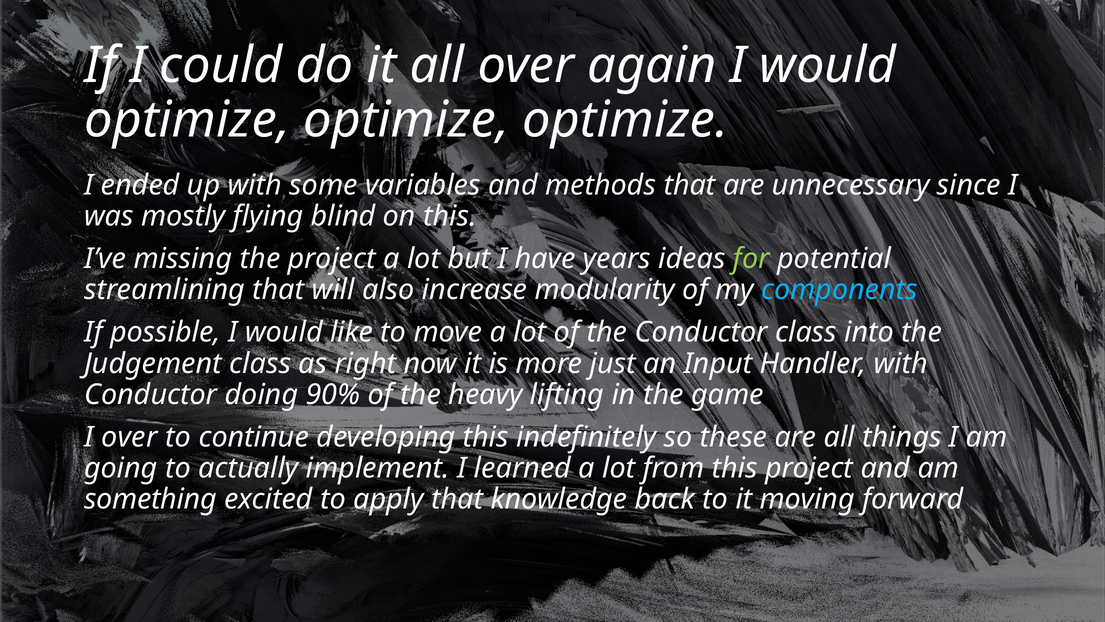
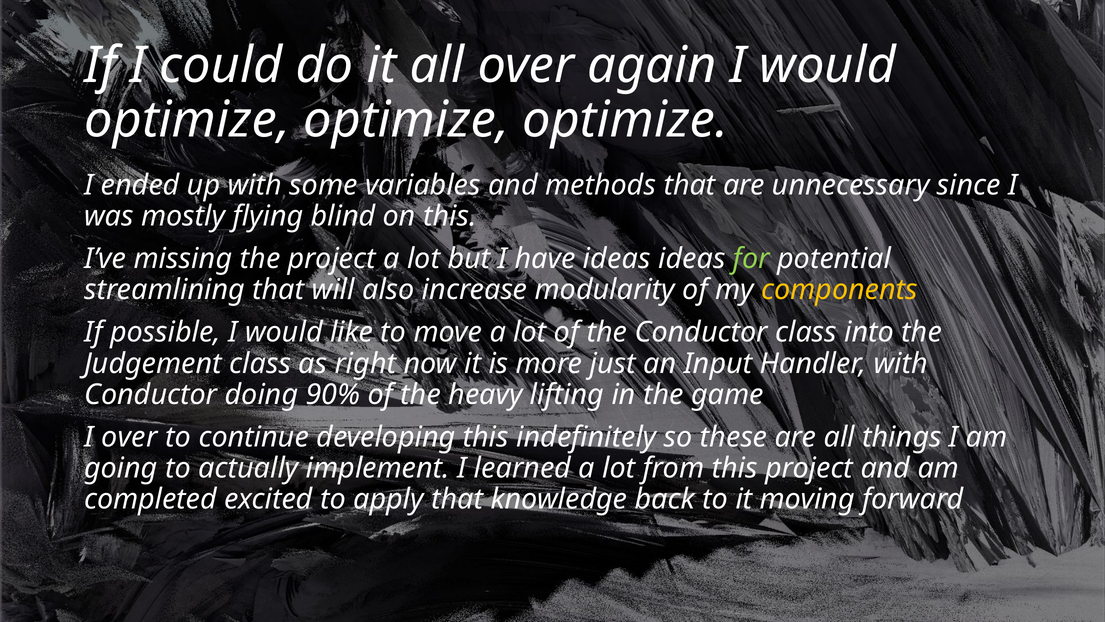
have years: years -> ideas
components colour: light blue -> yellow
something: something -> completed
